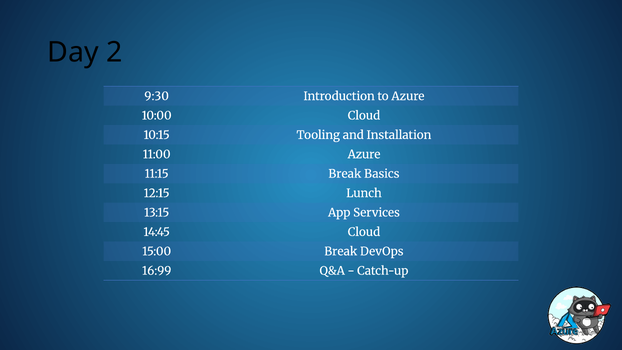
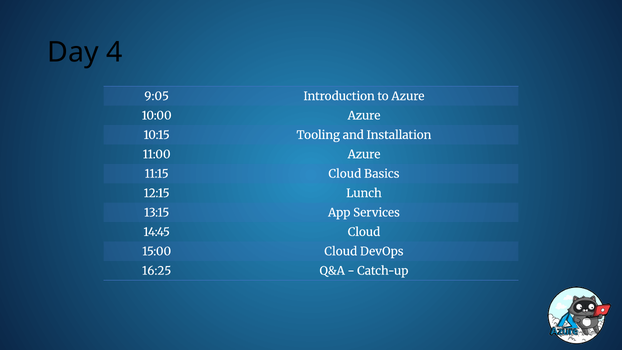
2: 2 -> 4
9:30: 9:30 -> 9:05
10:00 Cloud: Cloud -> Azure
11:15 Break: Break -> Cloud
15:00 Break: Break -> Cloud
16:99: 16:99 -> 16:25
